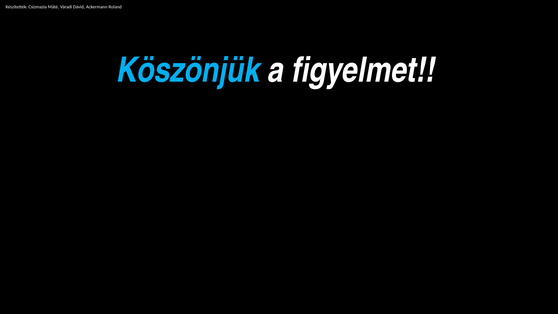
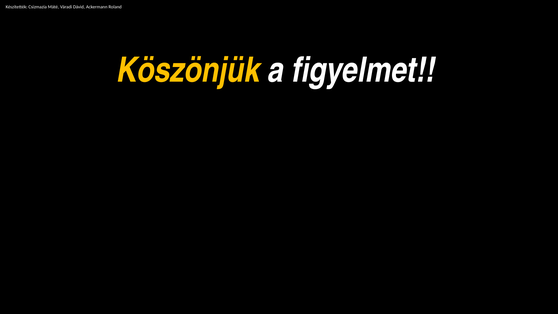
Köszönjük colour: light blue -> yellow
